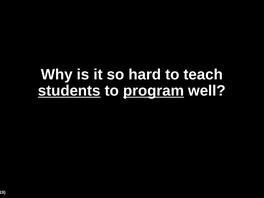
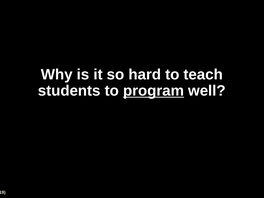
students underline: present -> none
